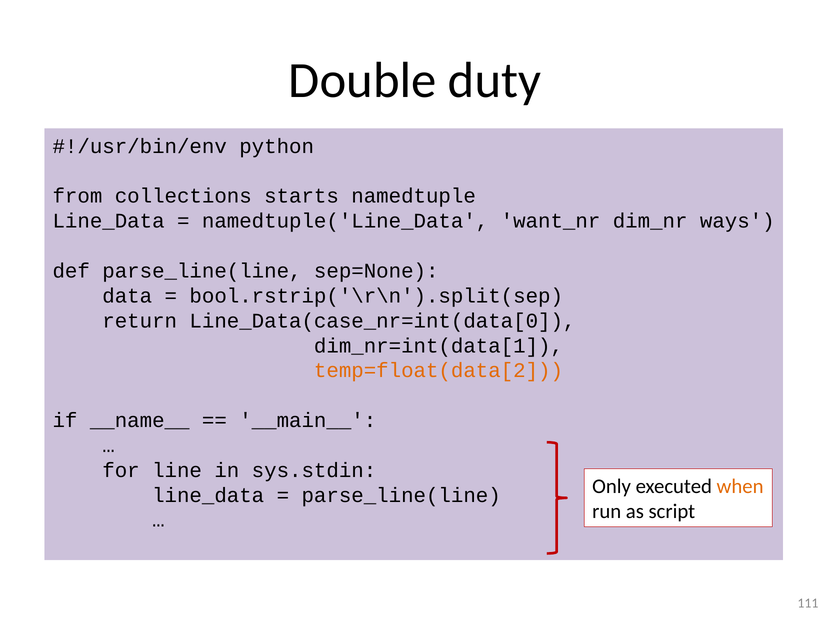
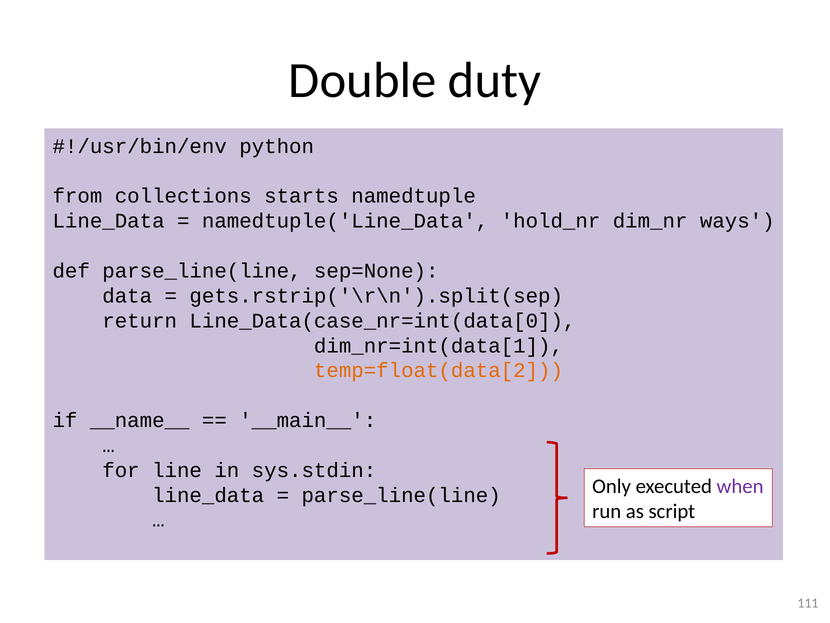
want_nr: want_nr -> hold_nr
bool.rstrip('\r\n').split(sep: bool.rstrip('\r\n').split(sep -> gets.rstrip('\r\n').split(sep
when colour: orange -> purple
